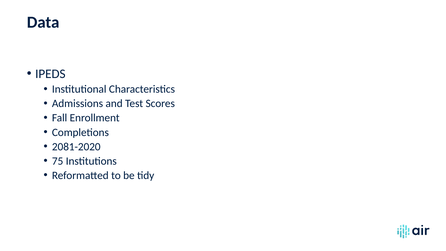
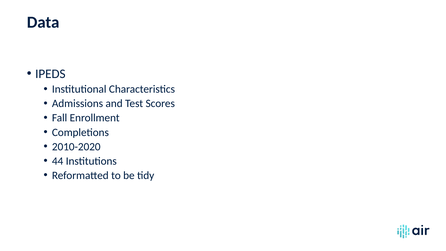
2081-2020: 2081-2020 -> 2010-2020
75: 75 -> 44
